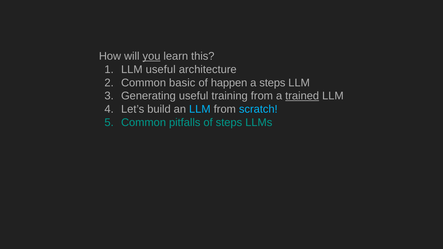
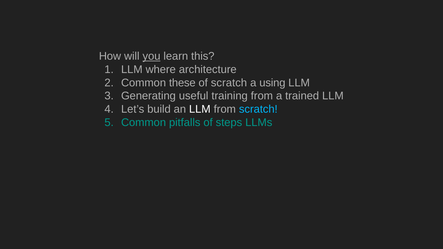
LLM useful: useful -> where
basic: basic -> these
of happen: happen -> scratch
a steps: steps -> using
trained underline: present -> none
LLM at (200, 109) colour: light blue -> white
